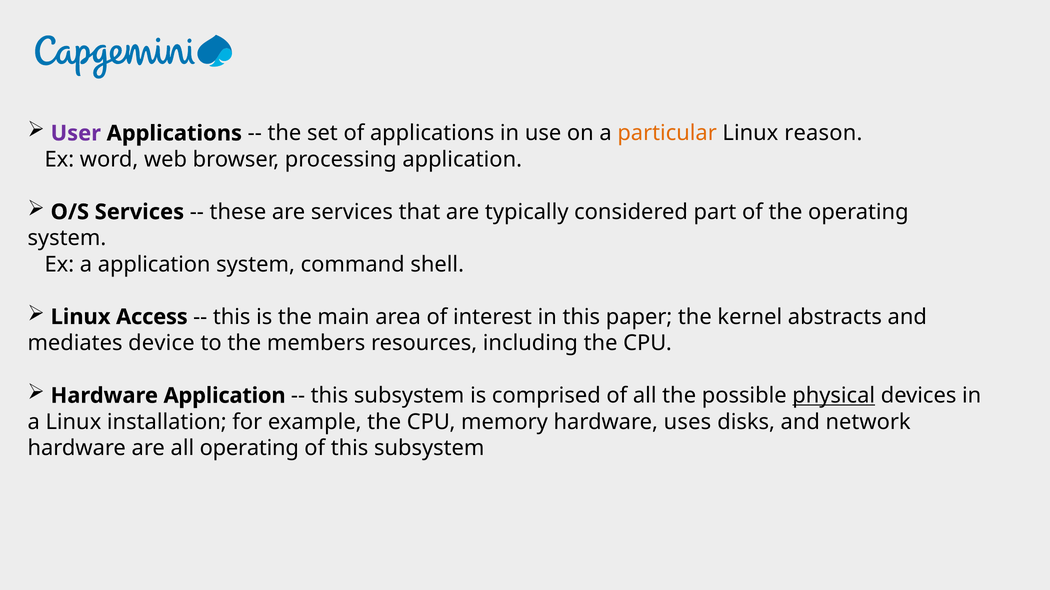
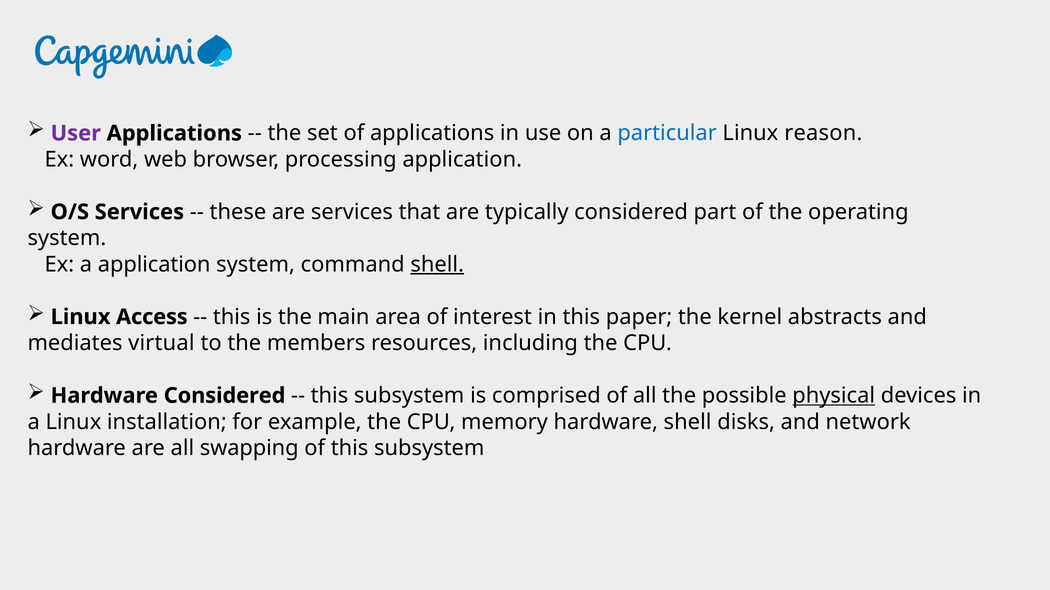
particular colour: orange -> blue
shell at (437, 265) underline: none -> present
device: device -> virtual
Hardware Application: Application -> Considered
hardware uses: uses -> shell
all operating: operating -> swapping
